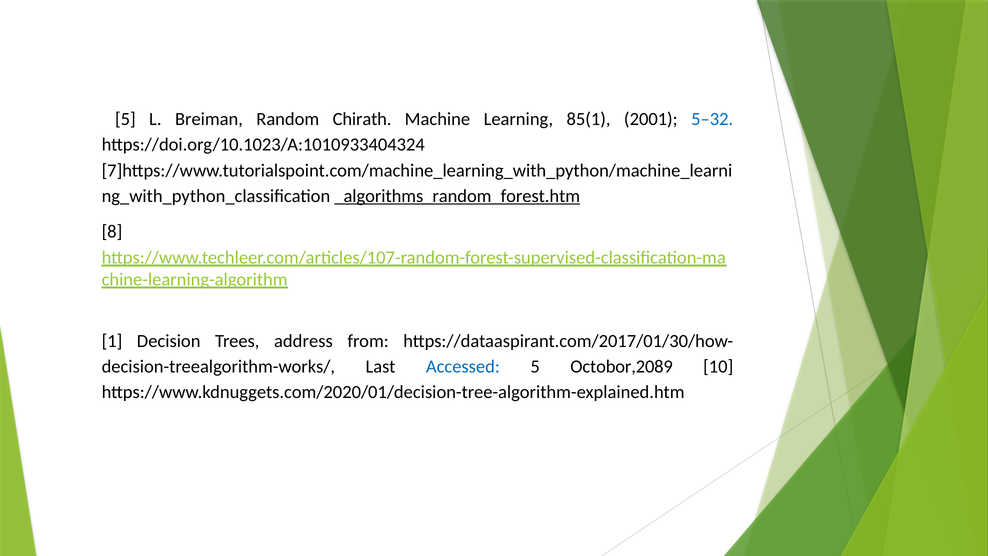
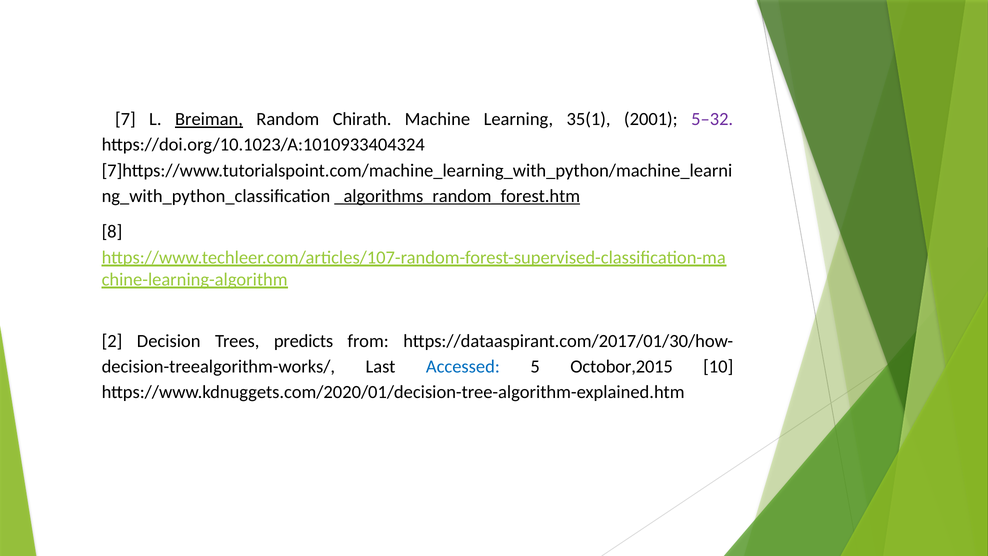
5 at (125, 119): 5 -> 7
Breiman underline: none -> present
85(1: 85(1 -> 35(1
5–32 colour: blue -> purple
1: 1 -> 2
address: address -> predicts
Octobor,2089: Octobor,2089 -> Octobor,2015
